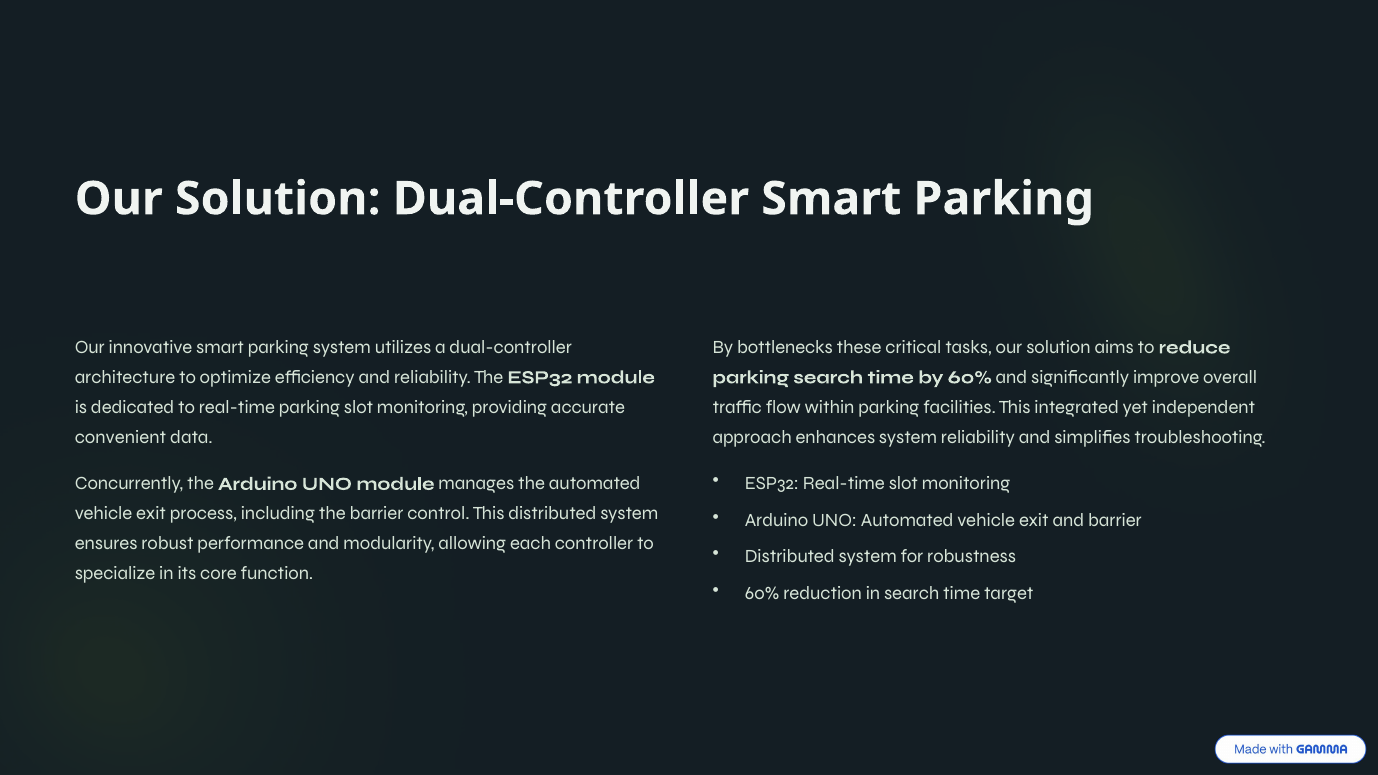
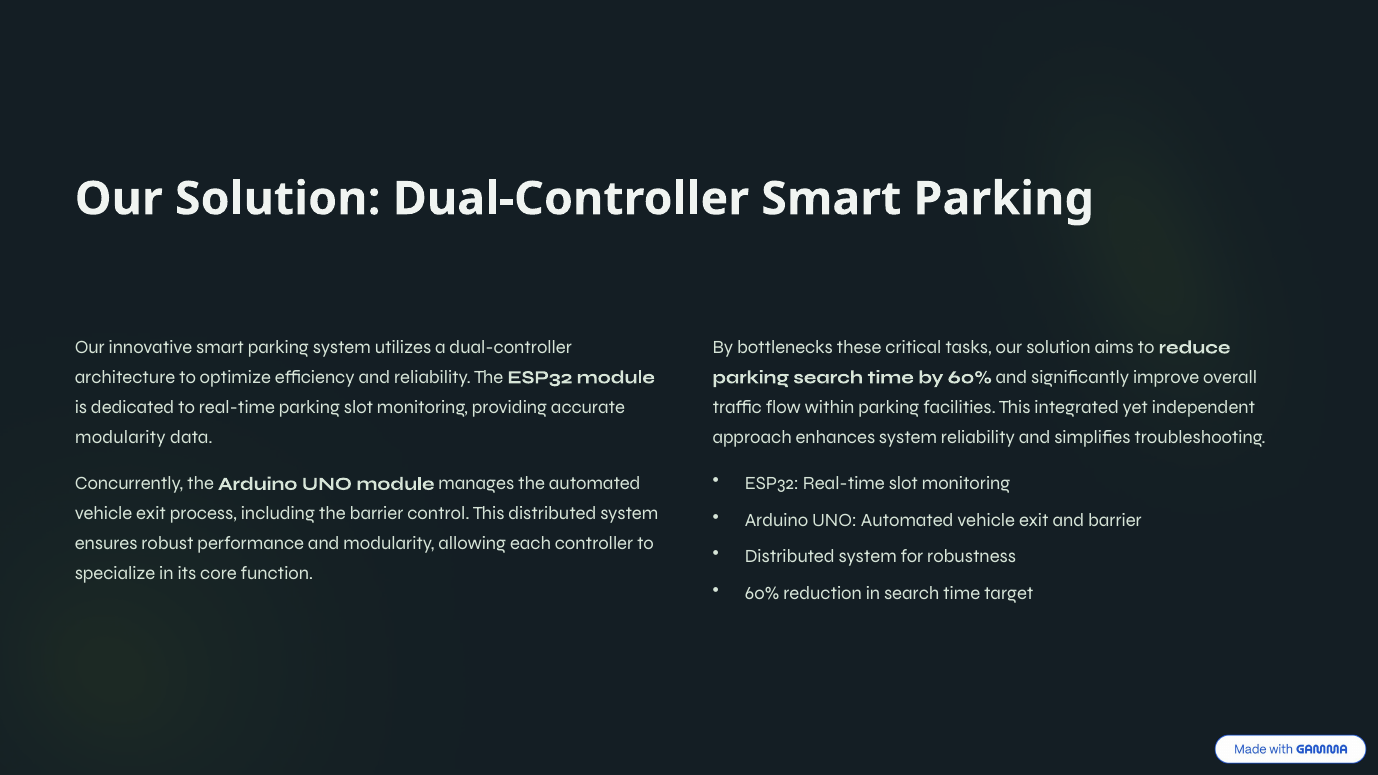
convenient at (121, 437): convenient -> modularity
